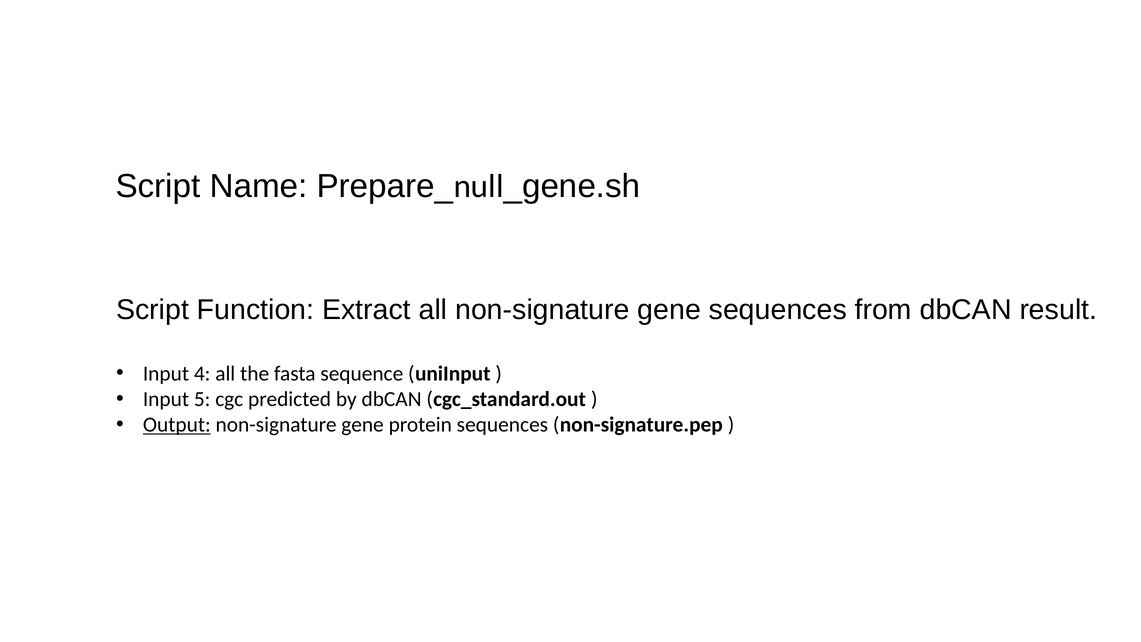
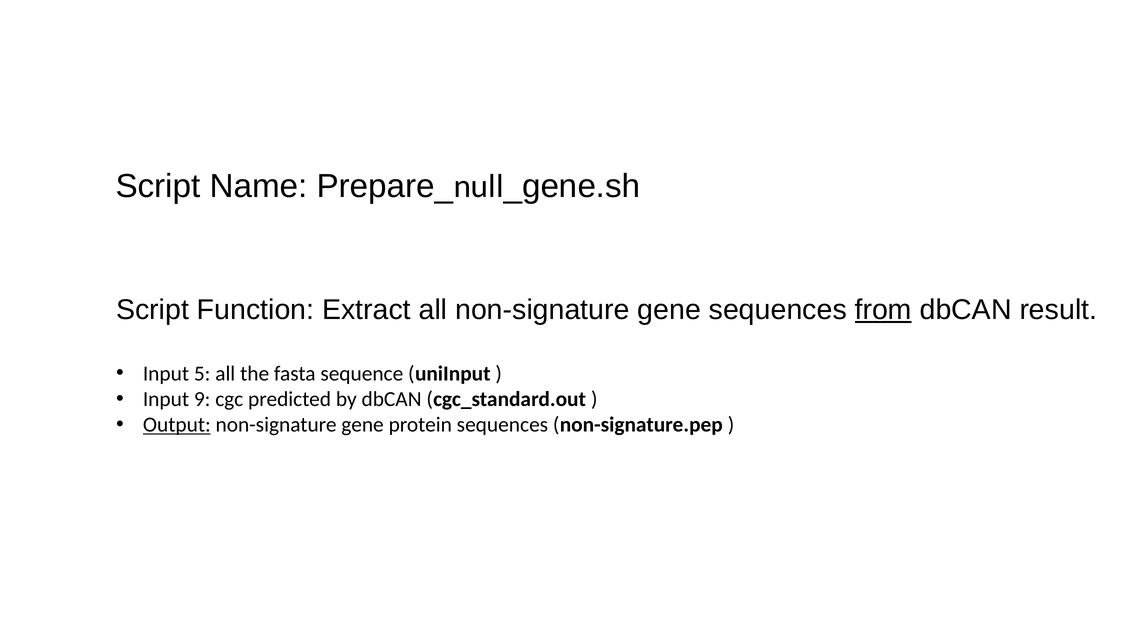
from underline: none -> present
4: 4 -> 5
5: 5 -> 9
